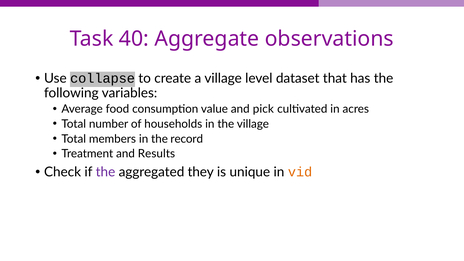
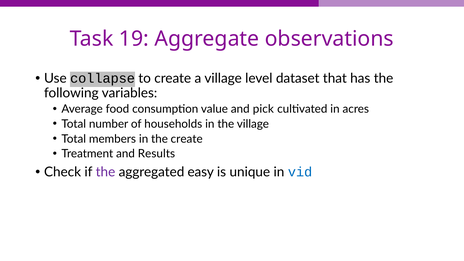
40: 40 -> 19
the record: record -> create
they: they -> easy
vid colour: orange -> blue
